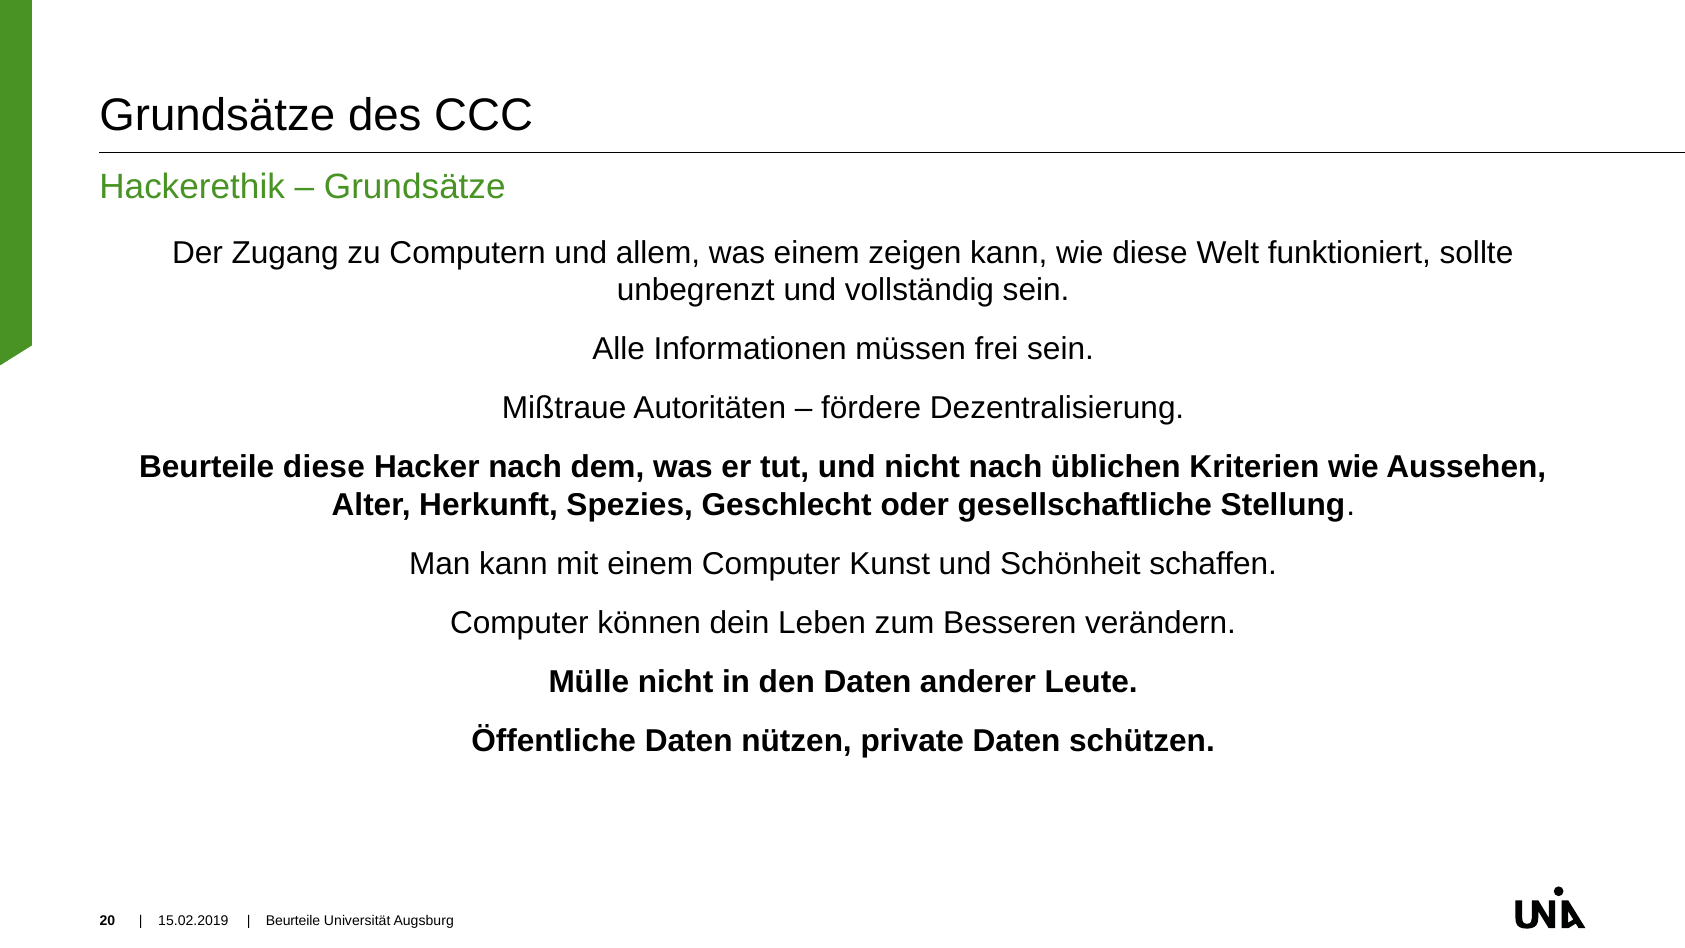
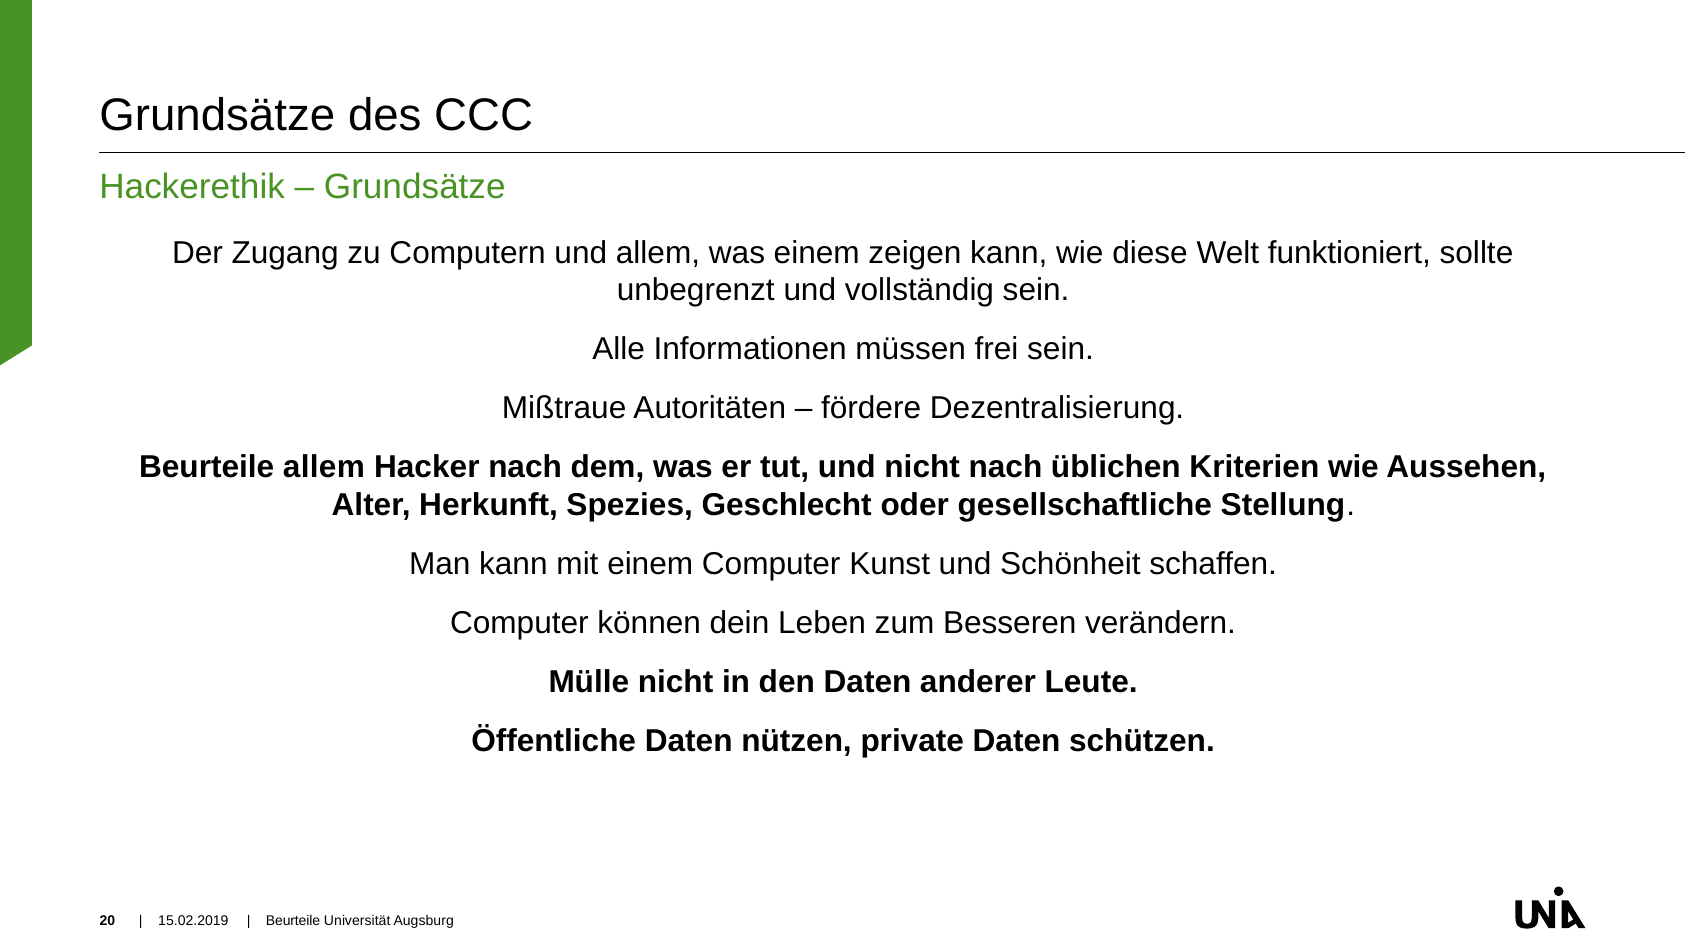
Beurteile diese: diese -> allem
